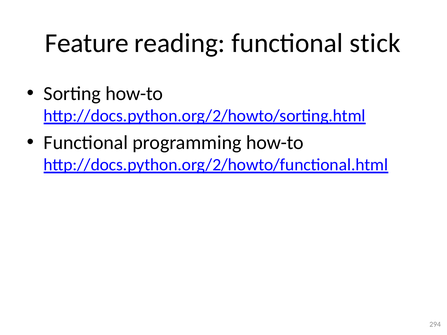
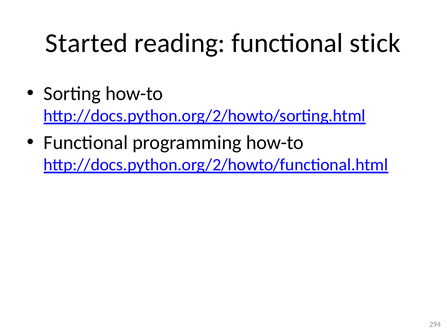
Feature: Feature -> Started
